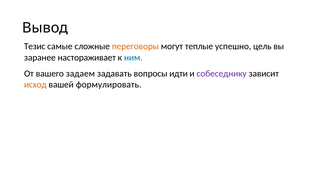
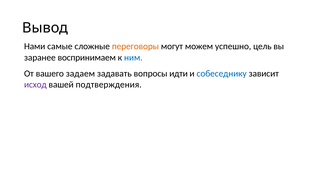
Тезис: Тезис -> Нами
теплые: теплые -> можем
настораживает: настораживает -> воспринимаем
собеседнику colour: purple -> blue
исход colour: orange -> purple
формулировать: формулировать -> подтверждения
